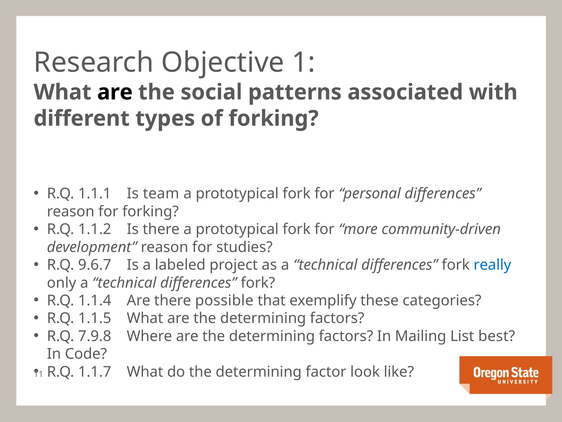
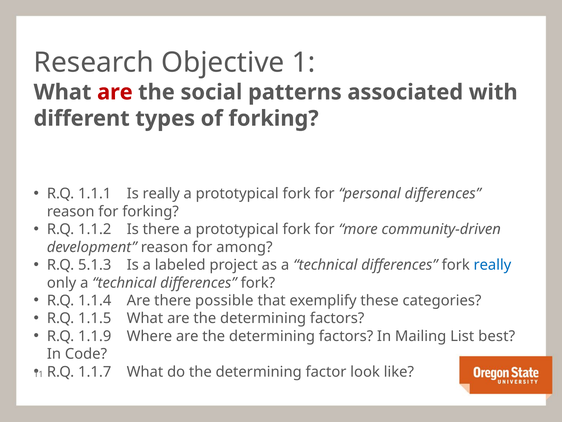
are at (115, 92) colour: black -> red
Is team: team -> really
studies: studies -> among
9.6.7: 9.6.7 -> 5.1.3
7.9.8: 7.9.8 -> 1.1.9
